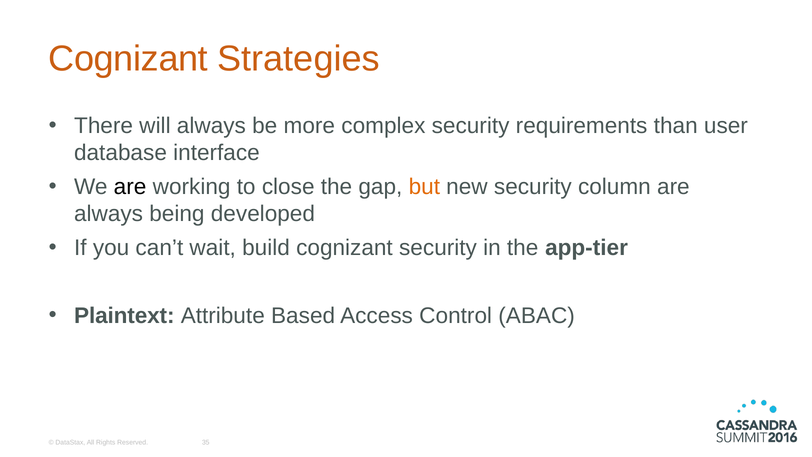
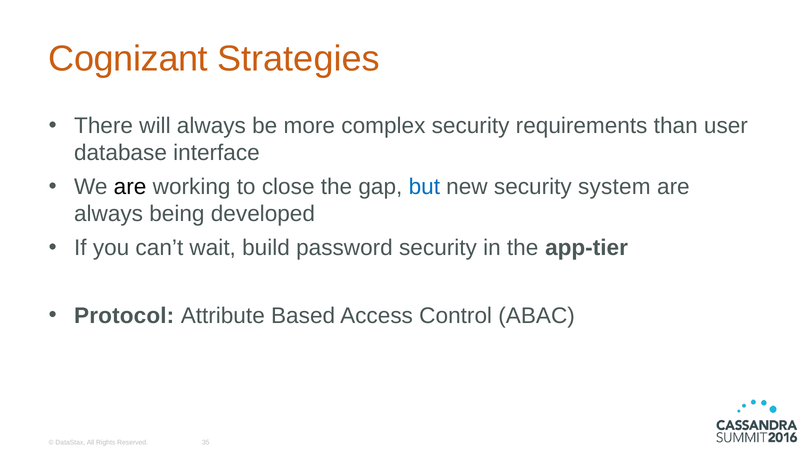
but colour: orange -> blue
column: column -> system
build cognizant: cognizant -> password
Plaintext: Plaintext -> Protocol
